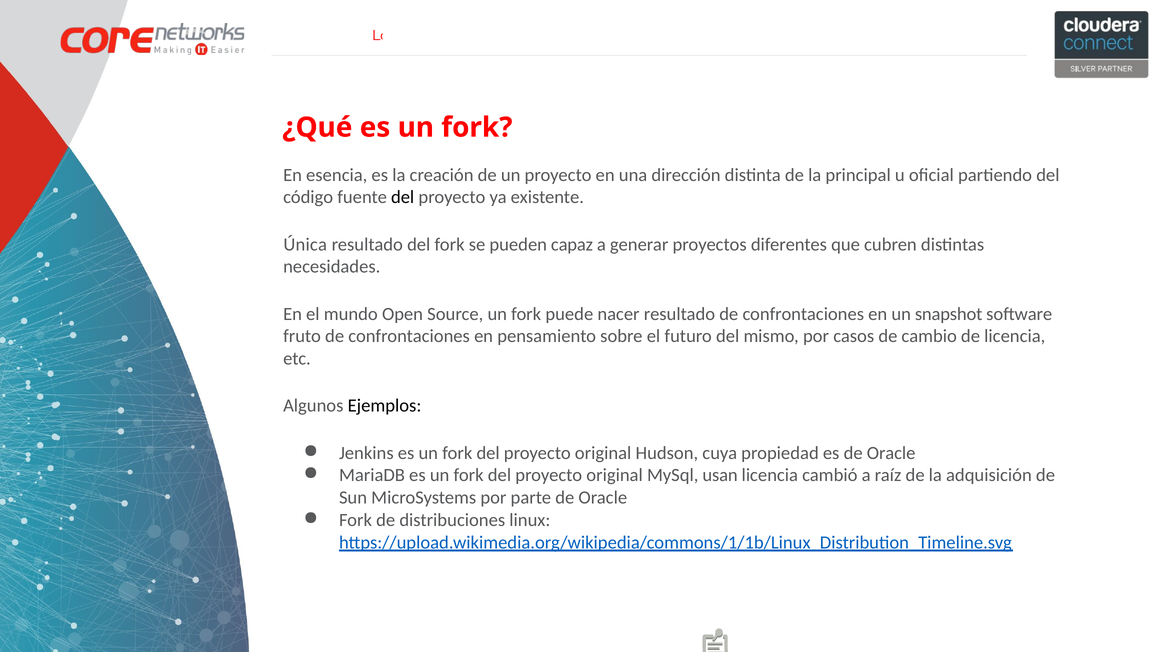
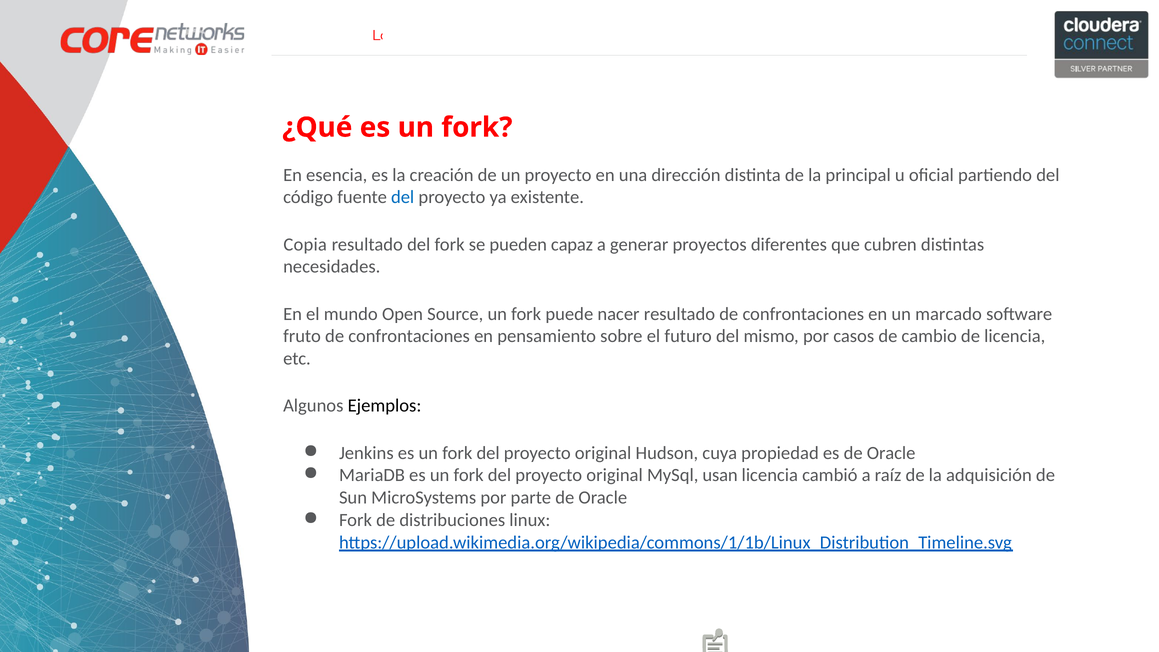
del at (403, 197) colour: black -> blue
Única: Única -> Copia
snapshot: snapshot -> marcado
